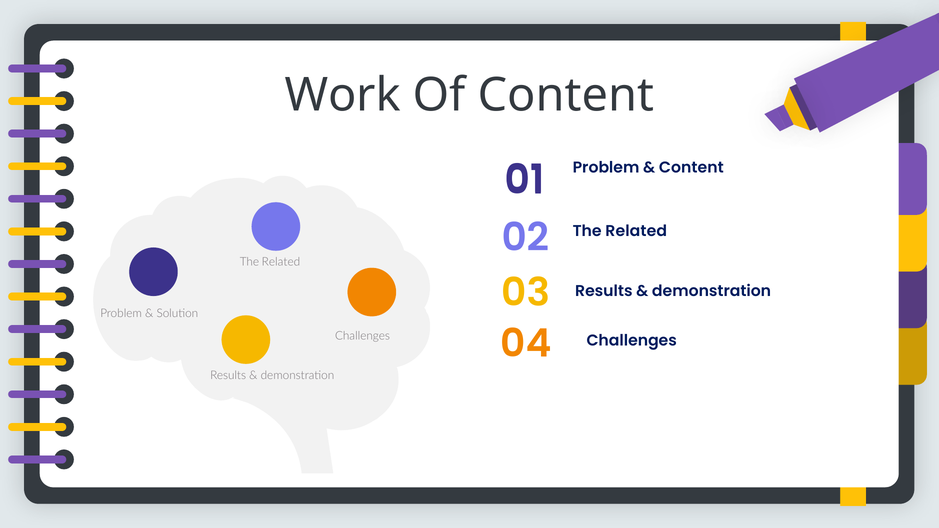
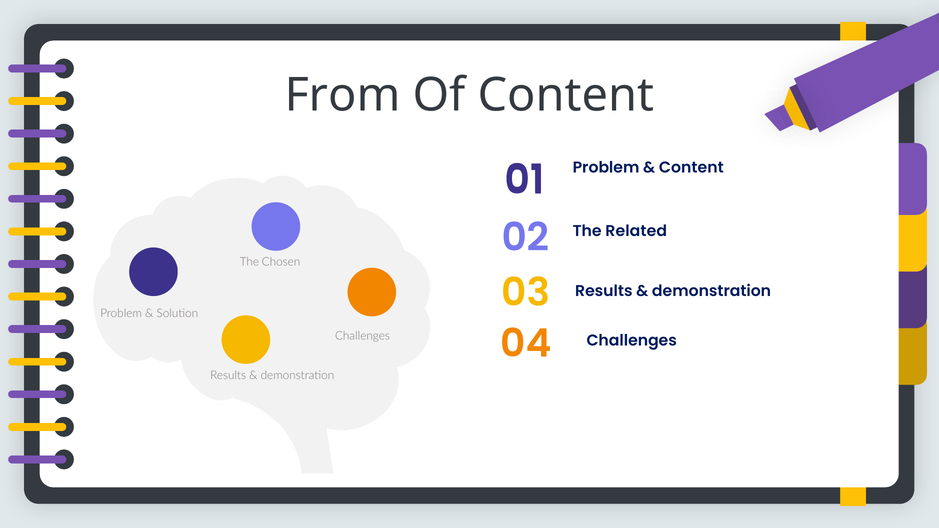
Work: Work -> From
Related at (281, 262): Related -> Chosen
